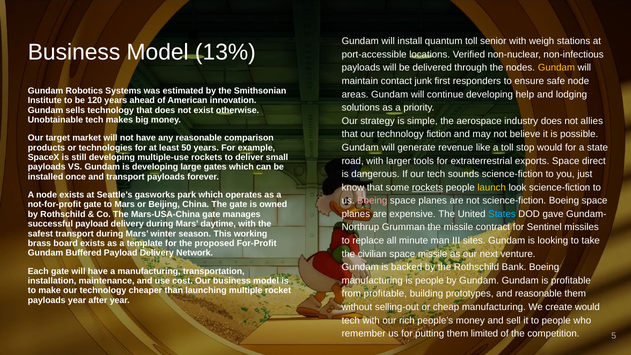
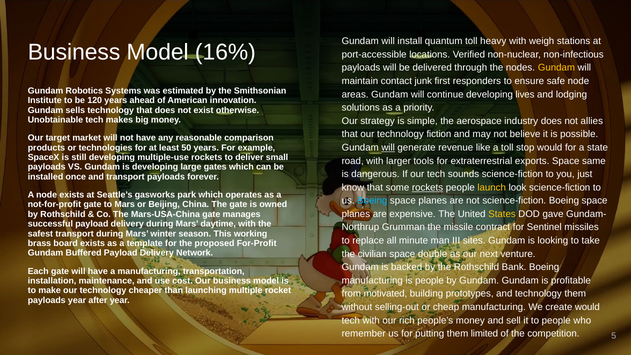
senior: senior -> heavy
13%: 13% -> 16%
help: help -> lives
will at (388, 148) underline: none -> present
direct: direct -> same
Boeing at (372, 201) colour: pink -> light blue
States colour: light blue -> yellow
space missile: missile -> double
from profitable: profitable -> motivated
and reasonable: reasonable -> technology
